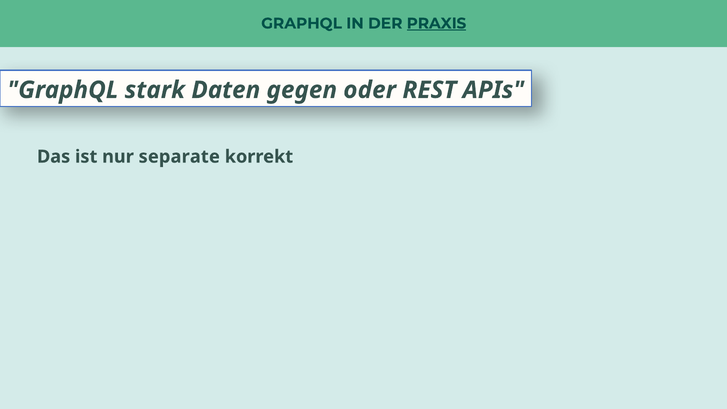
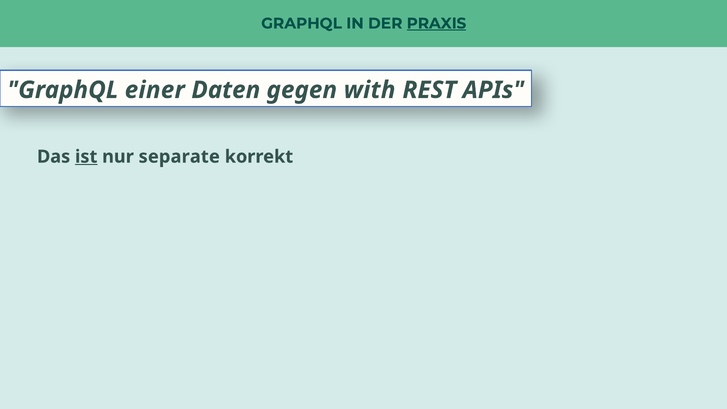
stark: stark -> einer
oder: oder -> with
ist underline: none -> present
